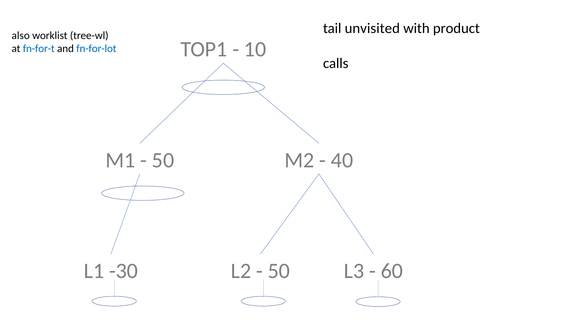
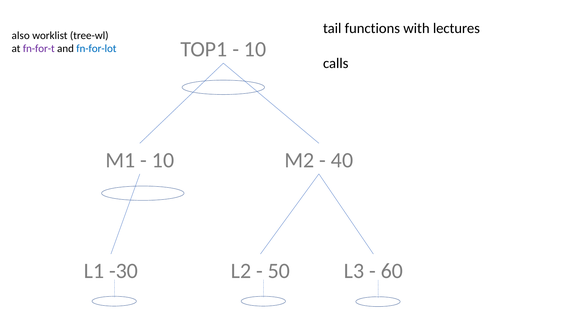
unvisited: unvisited -> functions
product: product -> lectures
fn-for-t colour: blue -> purple
50 at (163, 160): 50 -> 10
